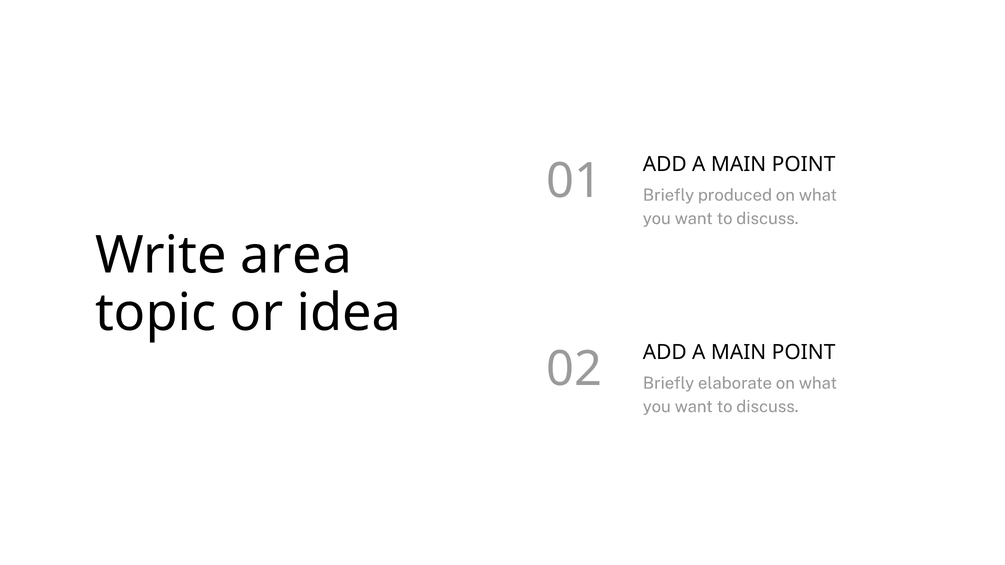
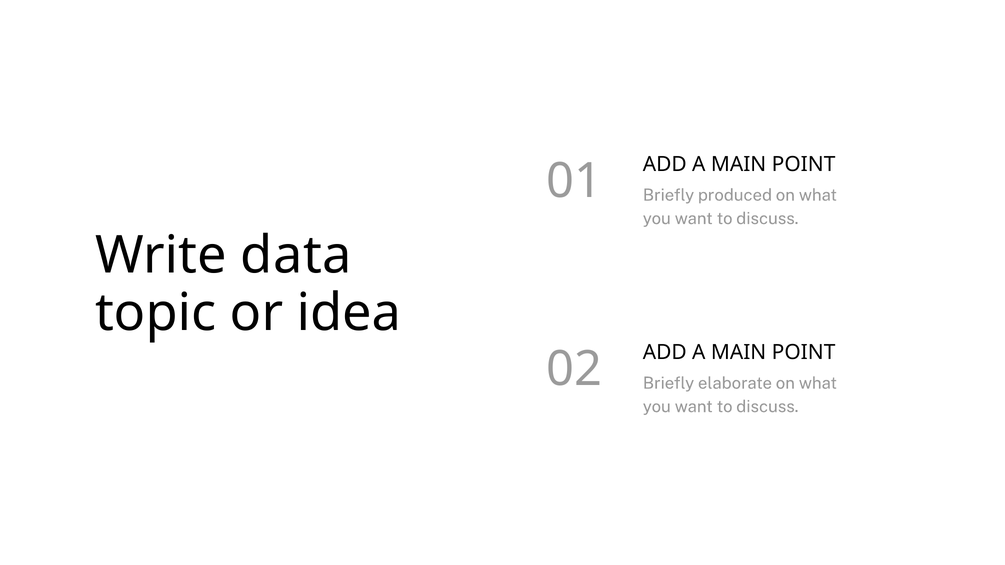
area: area -> data
